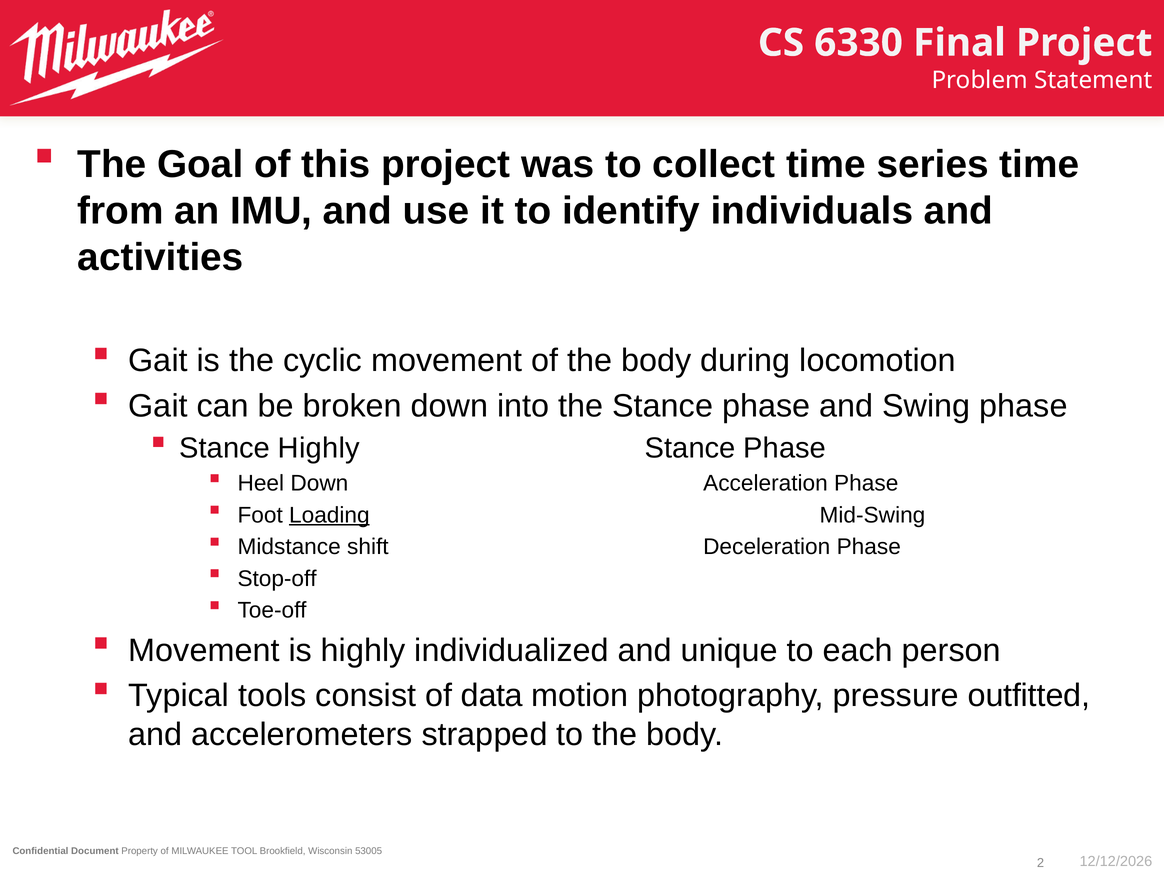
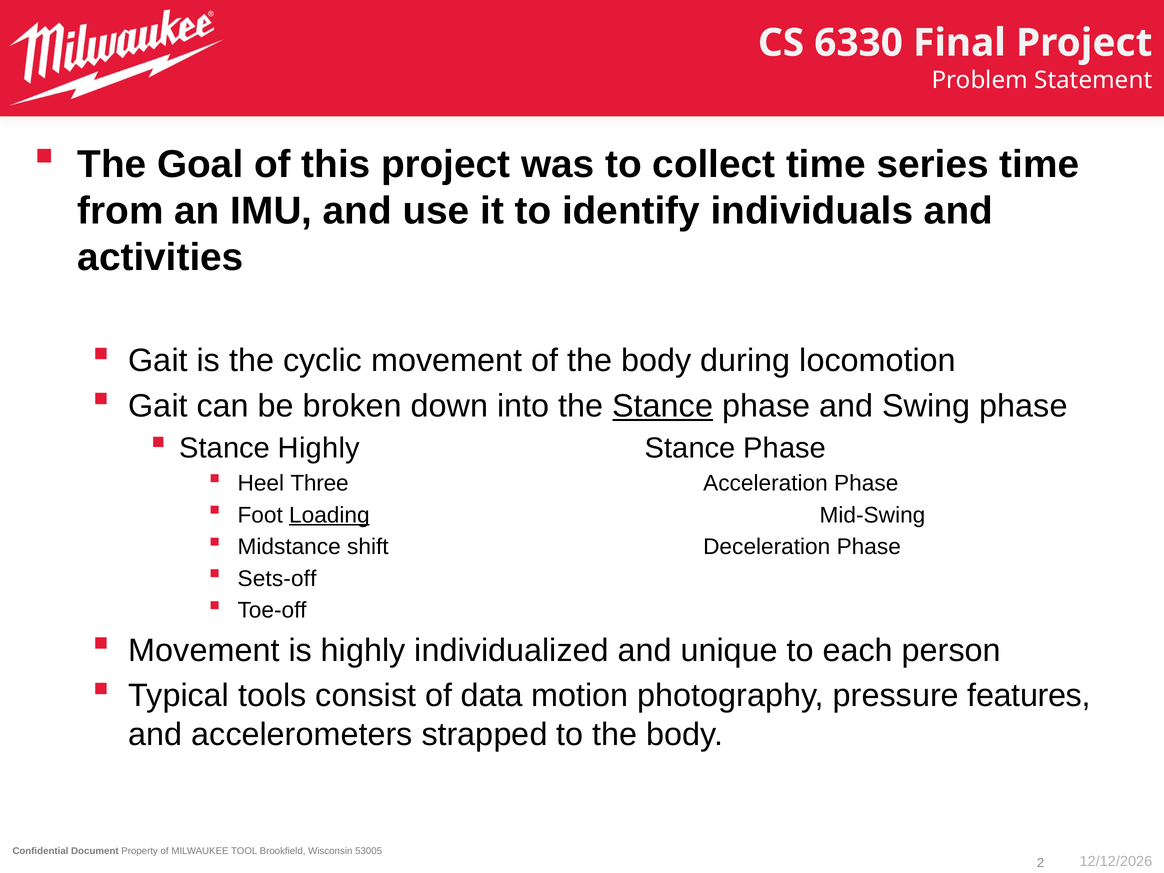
Stance at (663, 406) underline: none -> present
Heel Down: Down -> Three
Stop-off: Stop-off -> Sets-off
outfitted: outfitted -> features
